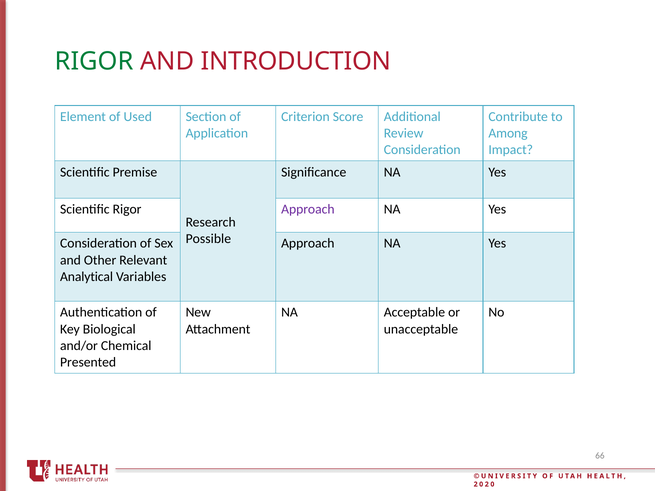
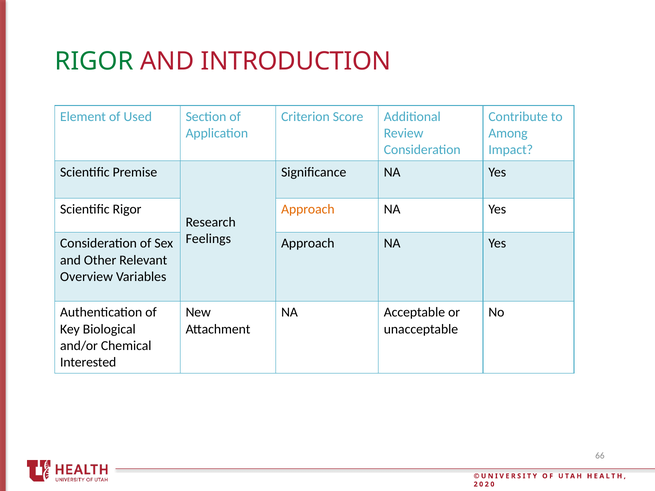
Approach at (308, 209) colour: purple -> orange
Possible: Possible -> Feelings
Analytical: Analytical -> Overview
Presented: Presented -> Interested
